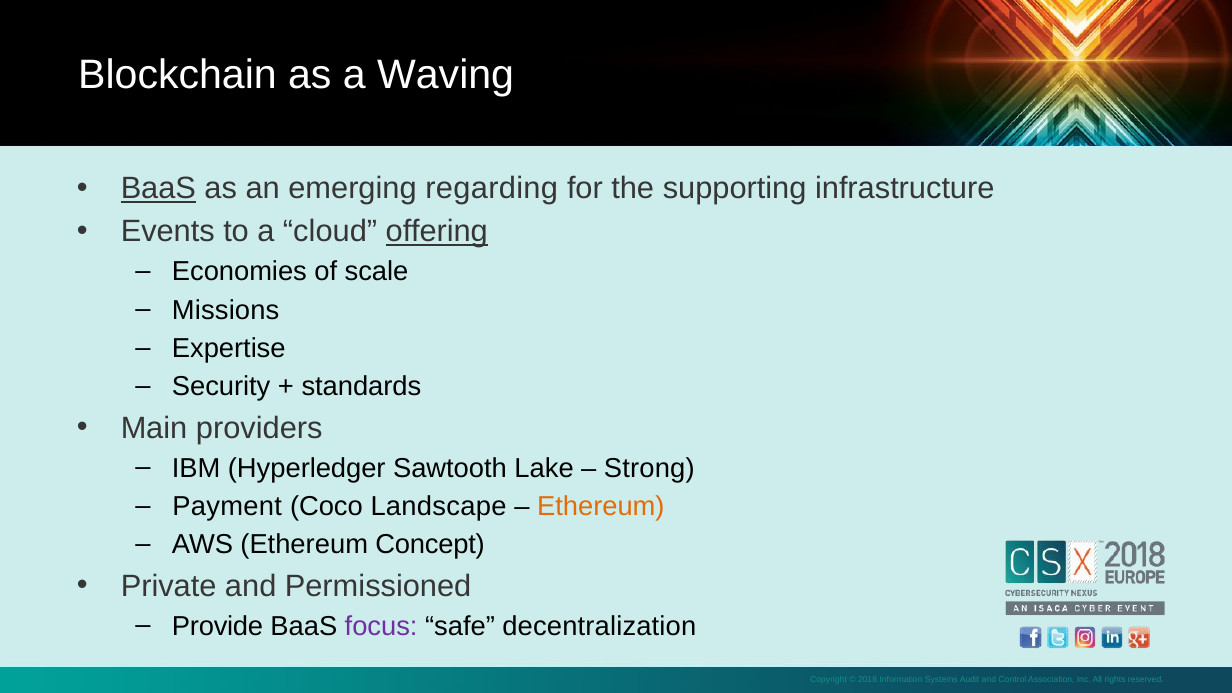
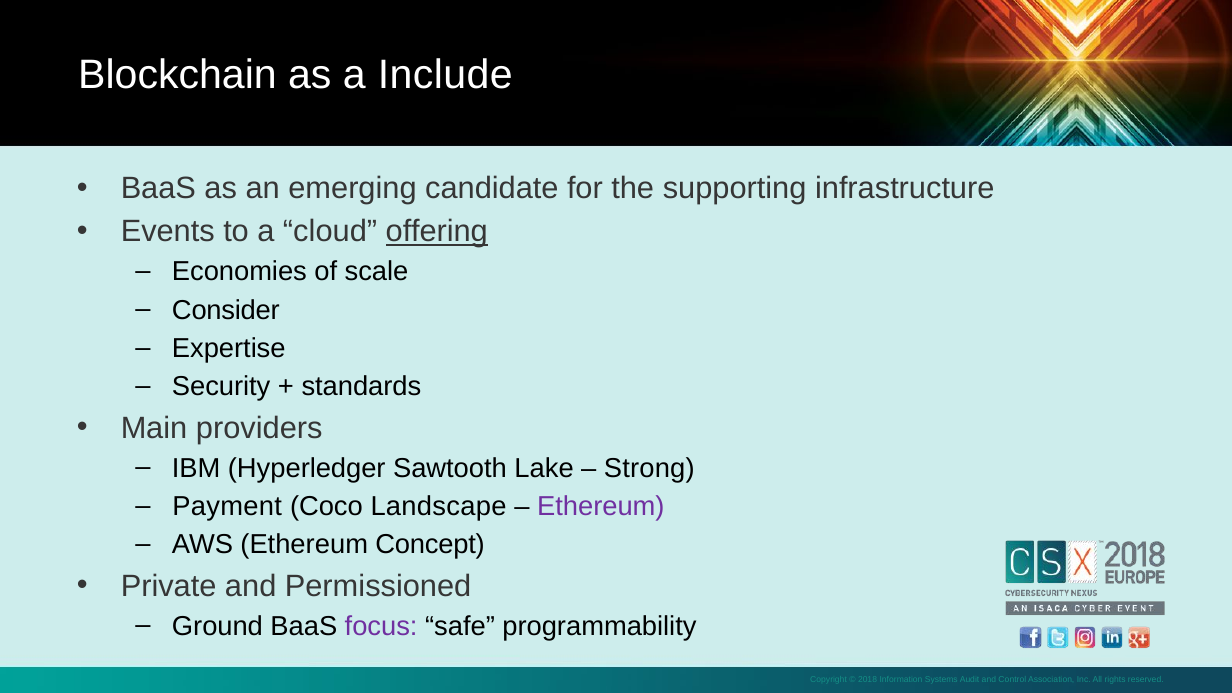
Waving: Waving -> Include
BaaS at (158, 189) underline: present -> none
regarding: regarding -> candidate
Missions: Missions -> Consider
Ethereum at (601, 507) colour: orange -> purple
Provide: Provide -> Ground
decentralization: decentralization -> programmability
